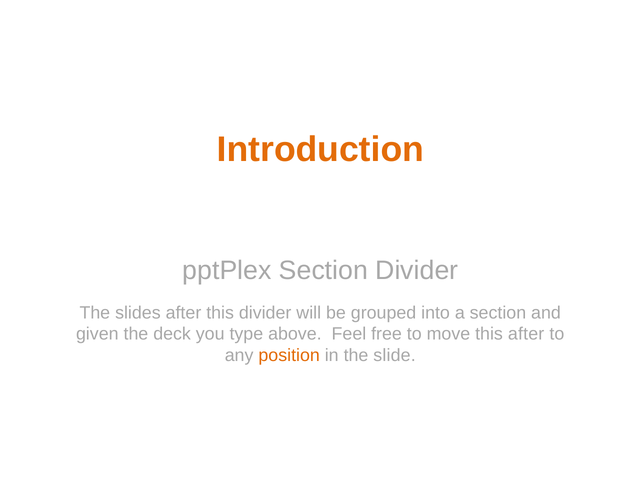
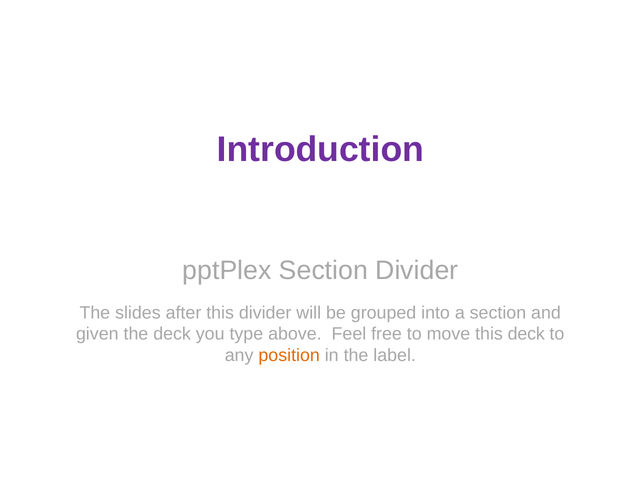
Introduction colour: orange -> purple
this after: after -> deck
slide: slide -> label
